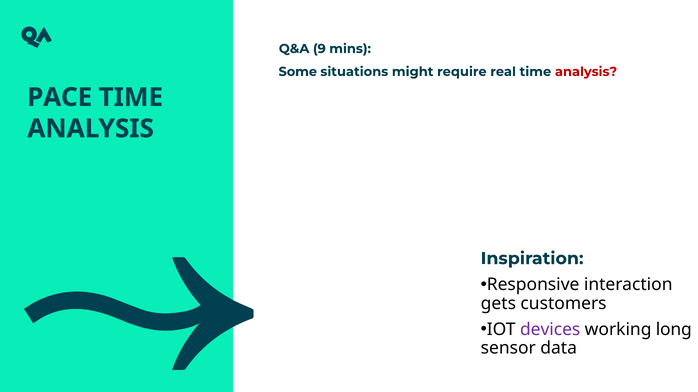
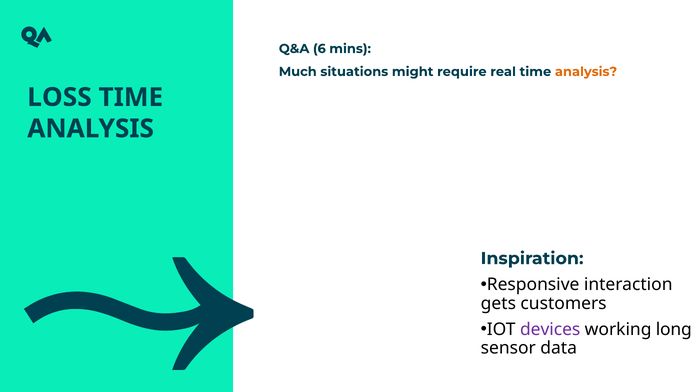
9: 9 -> 6
Some: Some -> Much
analysis at (586, 72) colour: red -> orange
PACE: PACE -> LOSS
